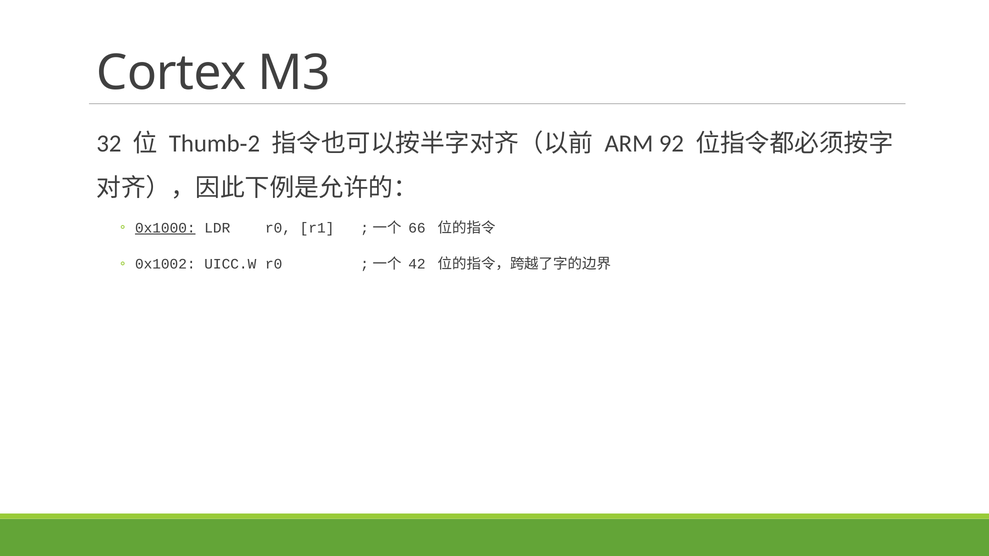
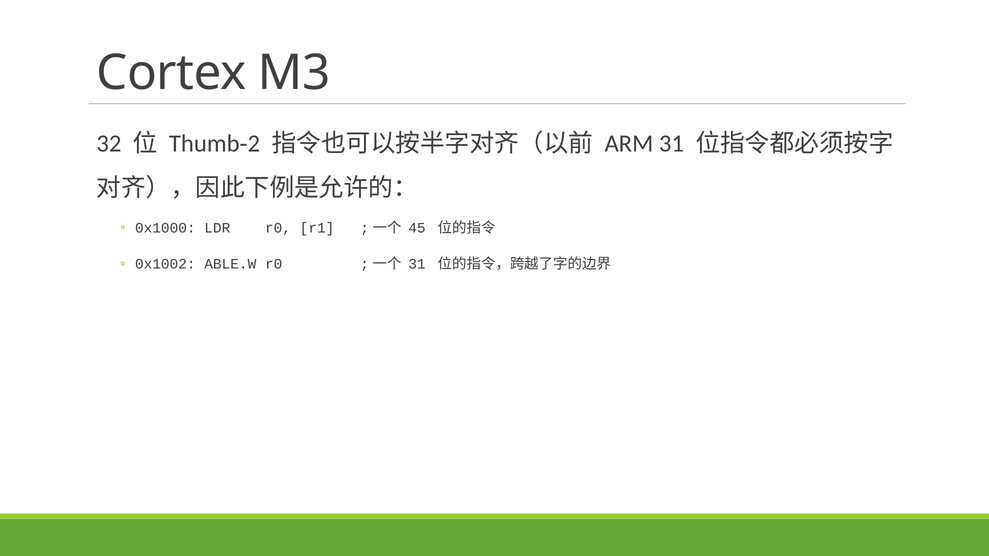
ARM 92: 92 -> 31
0x1000 underline: present -> none
66: 66 -> 45
UICC.W: UICC.W -> ABLE.W
42 at (417, 264): 42 -> 31
